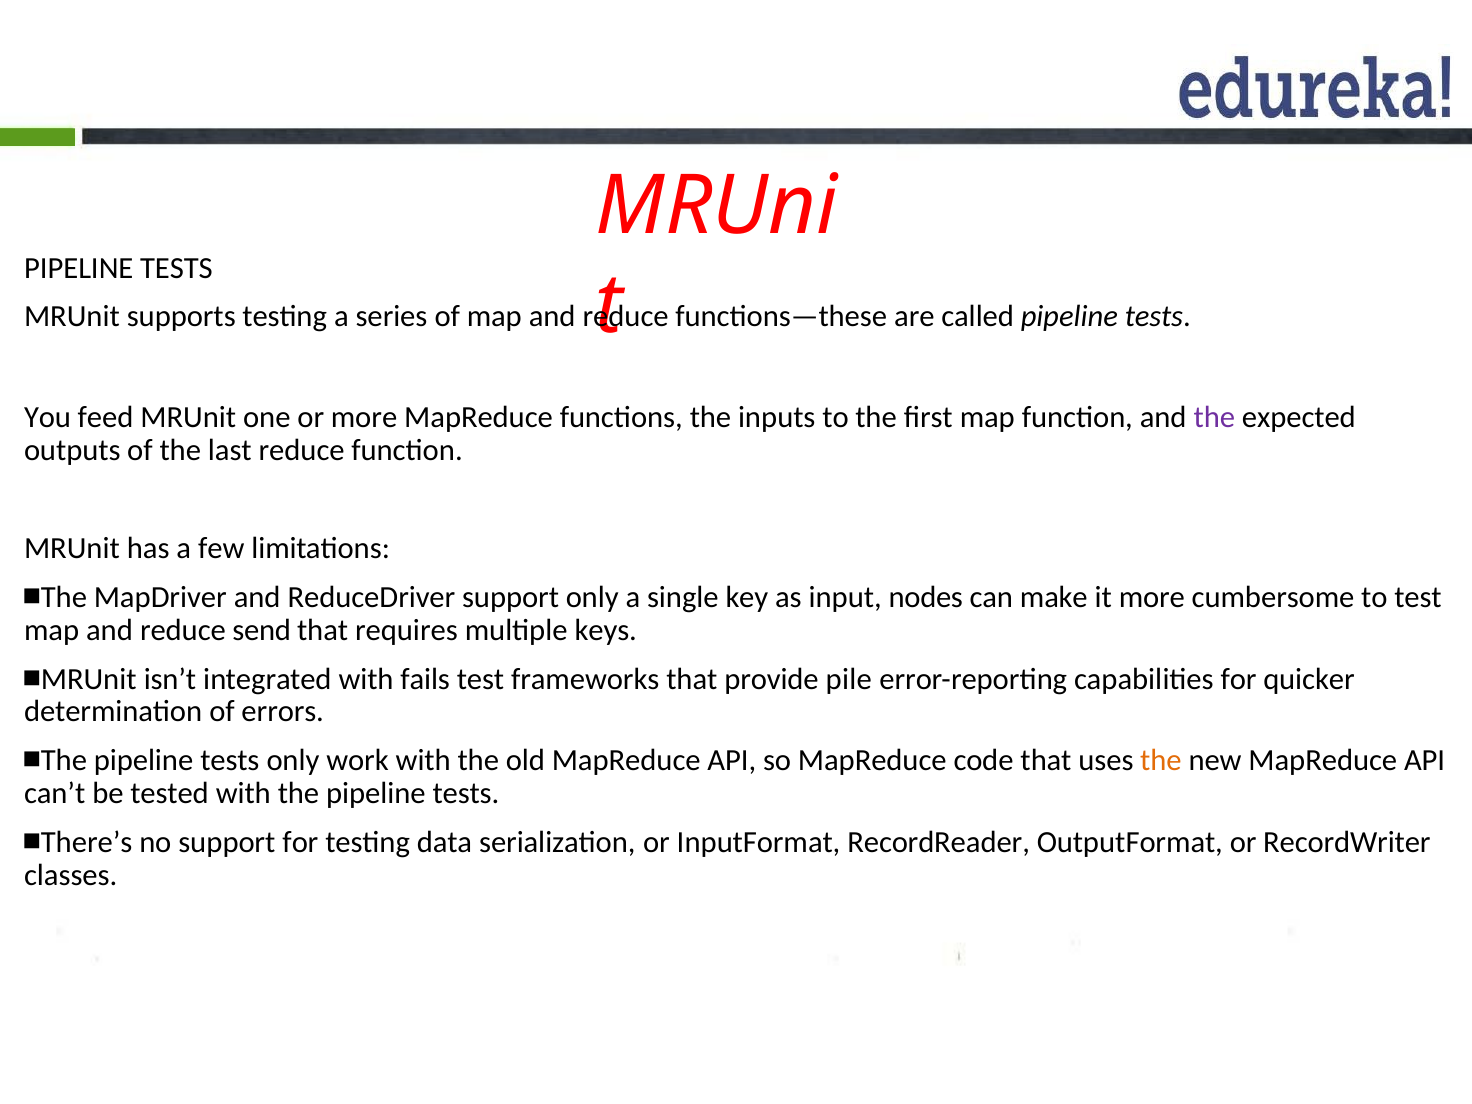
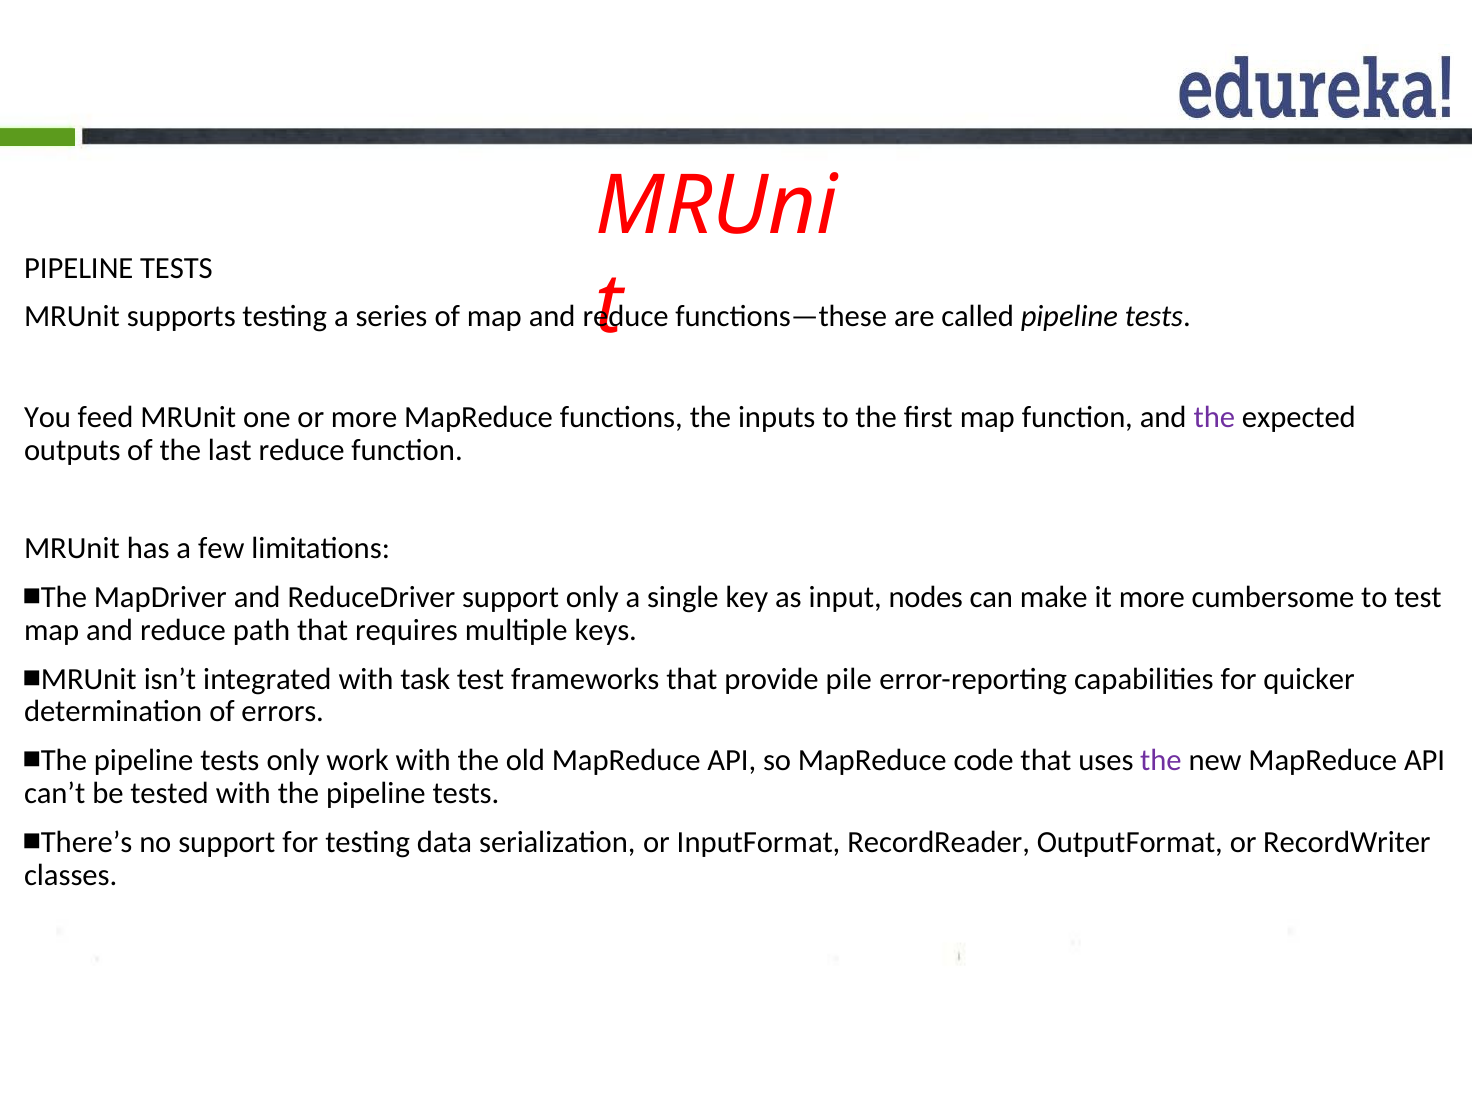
send: send -> path
fails: fails -> task
the at (1161, 761) colour: orange -> purple
